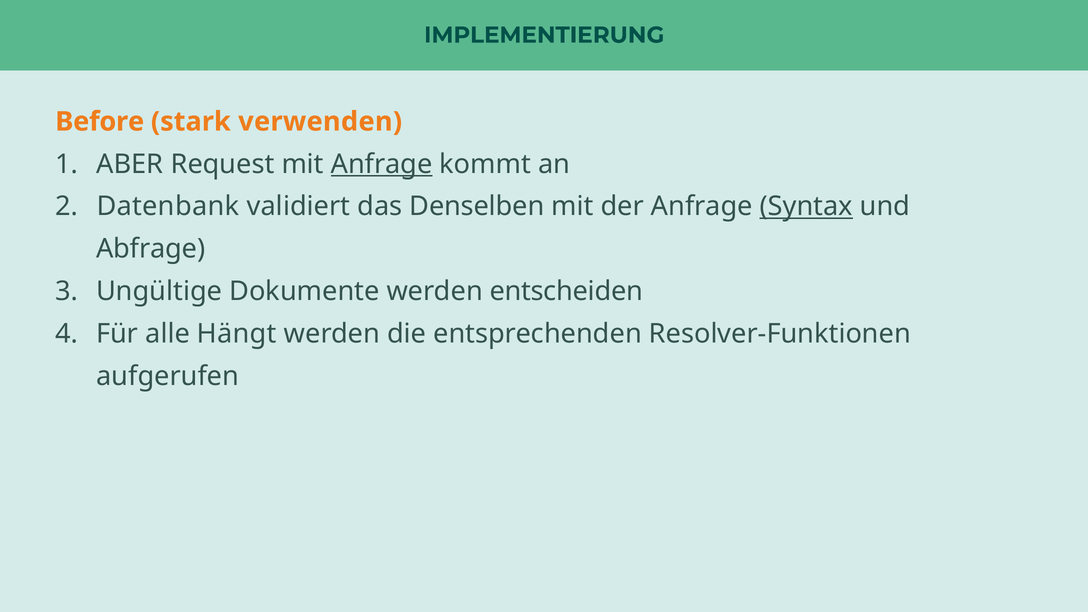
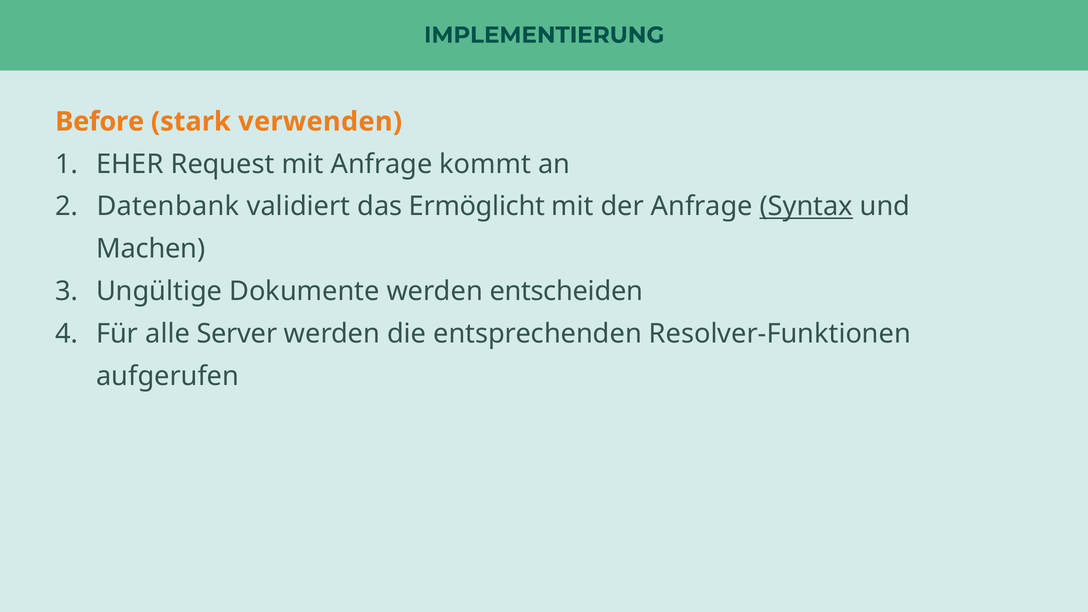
ABER: ABER -> EHER
Anfrage at (382, 164) underline: present -> none
Denselben: Denselben -> Ermöglicht
Abfrage: Abfrage -> Machen
Hängt: Hängt -> Server
